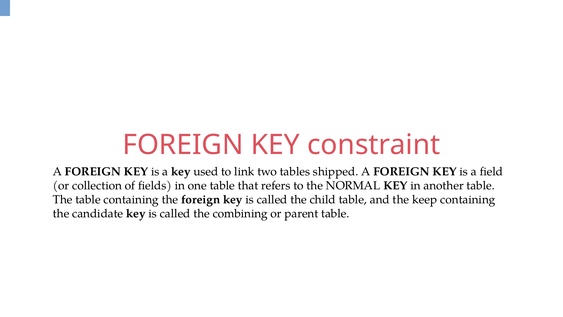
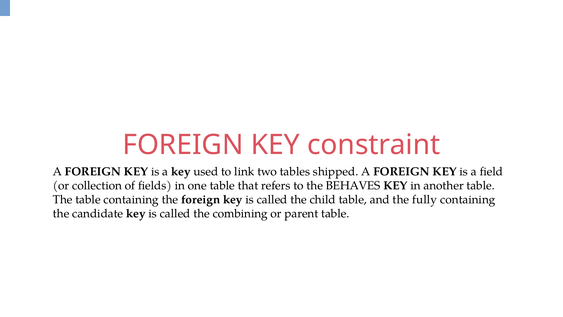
NORMAL: NORMAL -> BEHAVES
keep: keep -> fully
